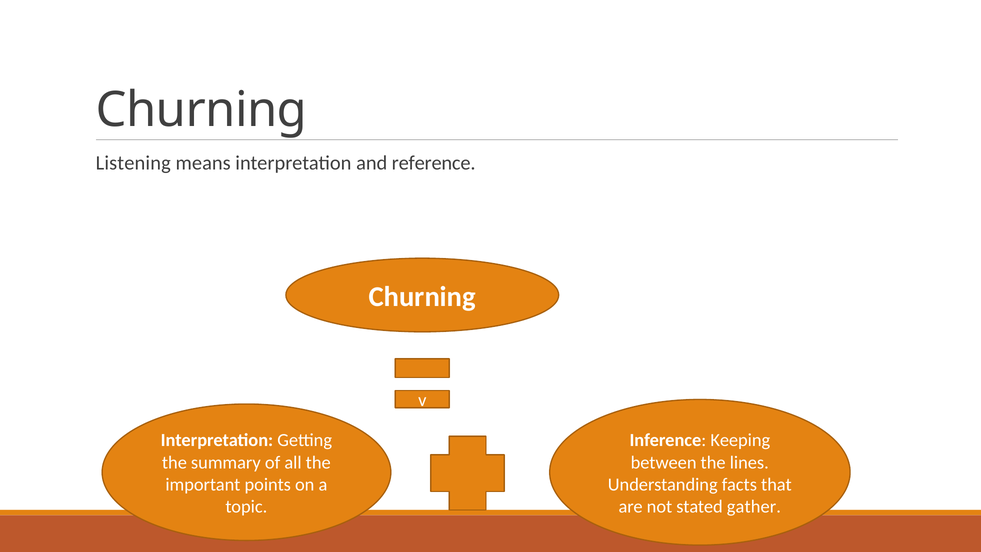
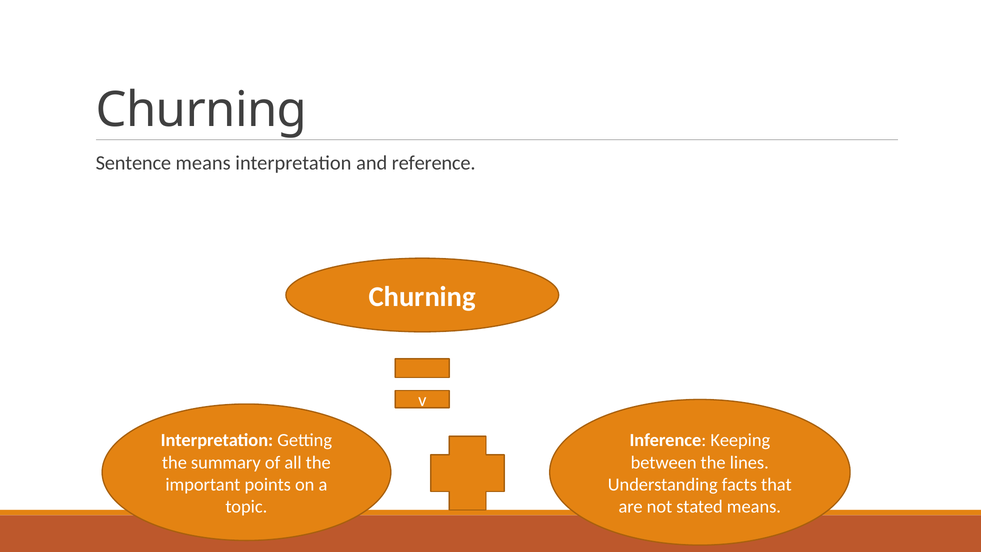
Listening: Listening -> Sentence
stated gather: gather -> means
